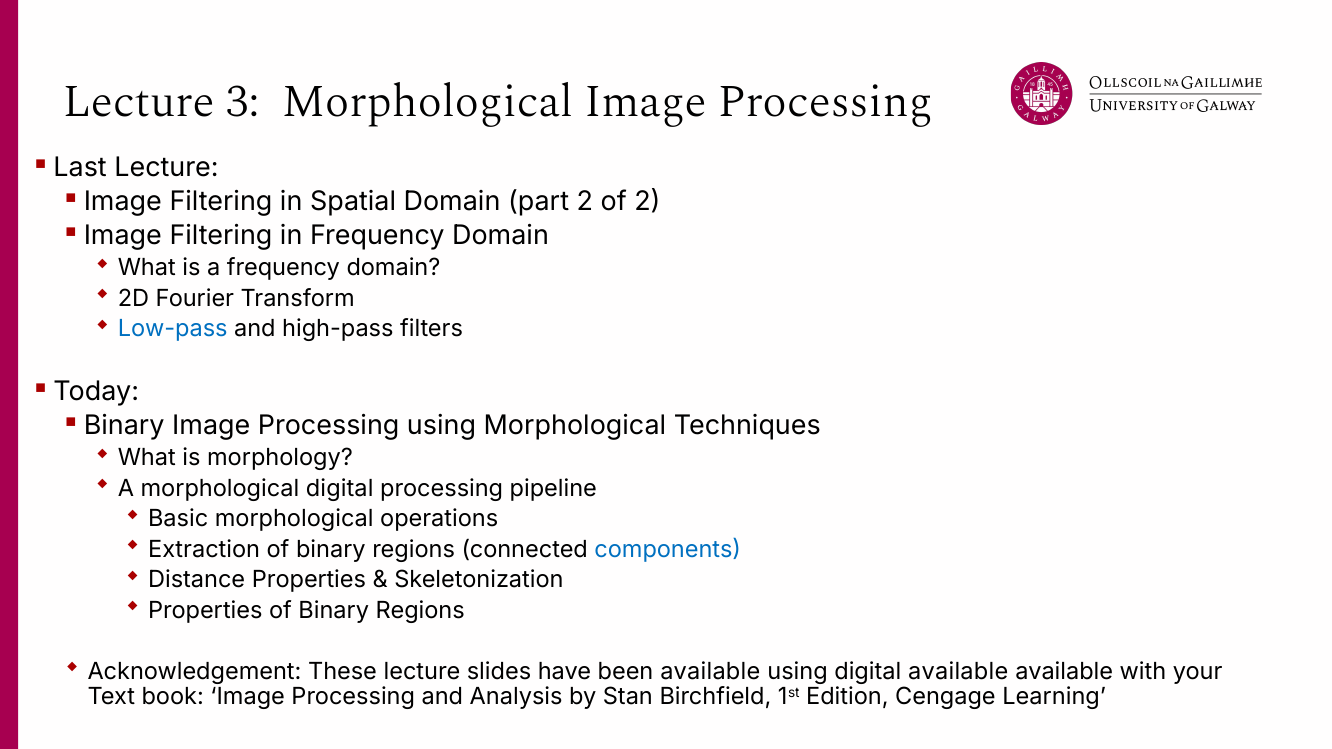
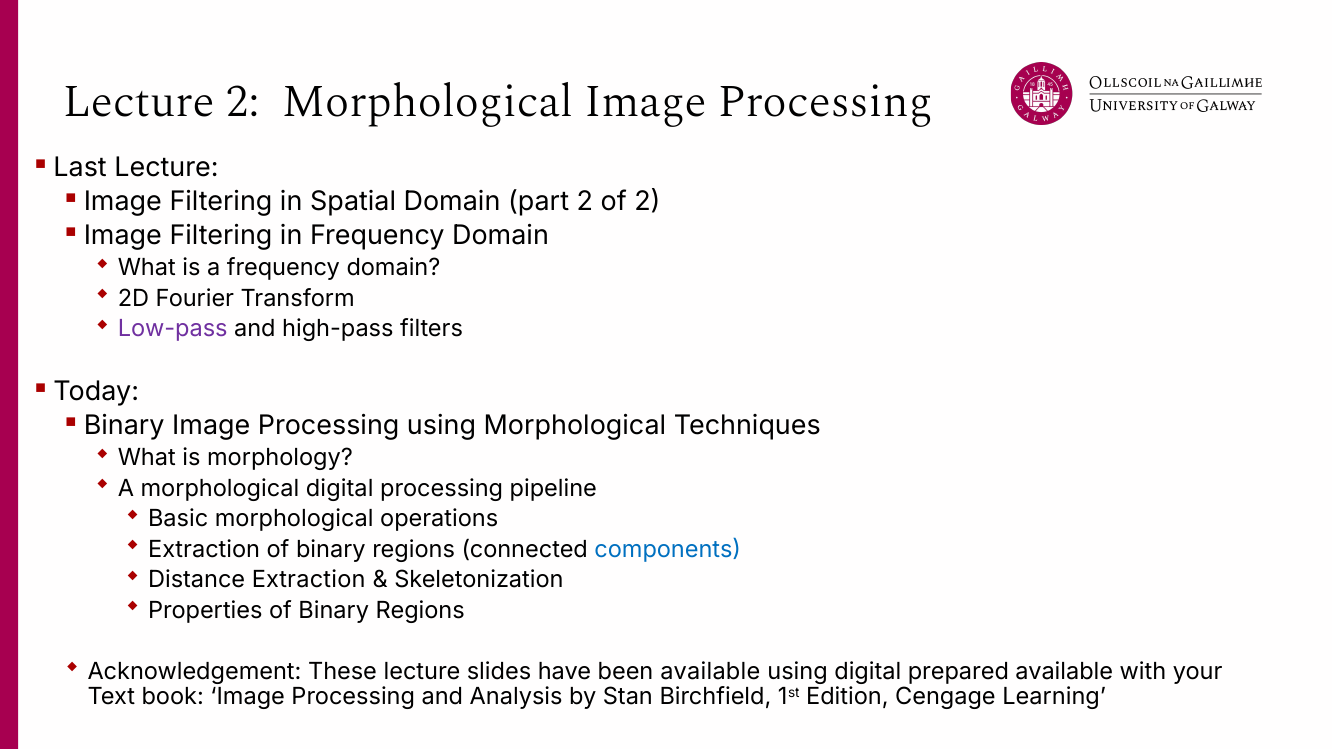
Lecture 3: 3 -> 2
Low-pass colour: blue -> purple
Distance Properties: Properties -> Extraction
digital available: available -> prepared
